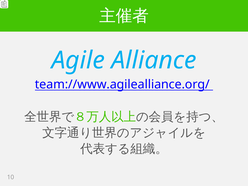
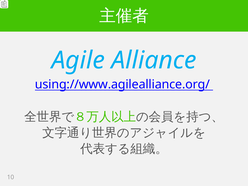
team://www.agilealliance.org/: team://www.agilealliance.org/ -> using://www.agilealliance.org/
